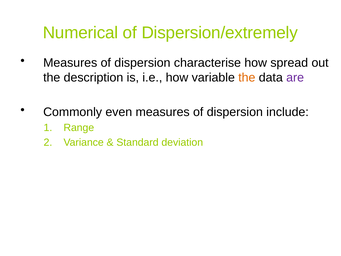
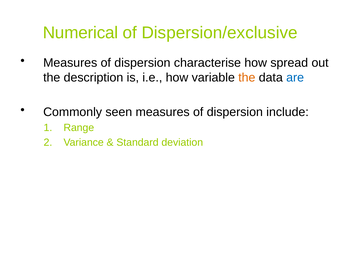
Dispersion/extremely: Dispersion/extremely -> Dispersion/exclusive
are colour: purple -> blue
even: even -> seen
